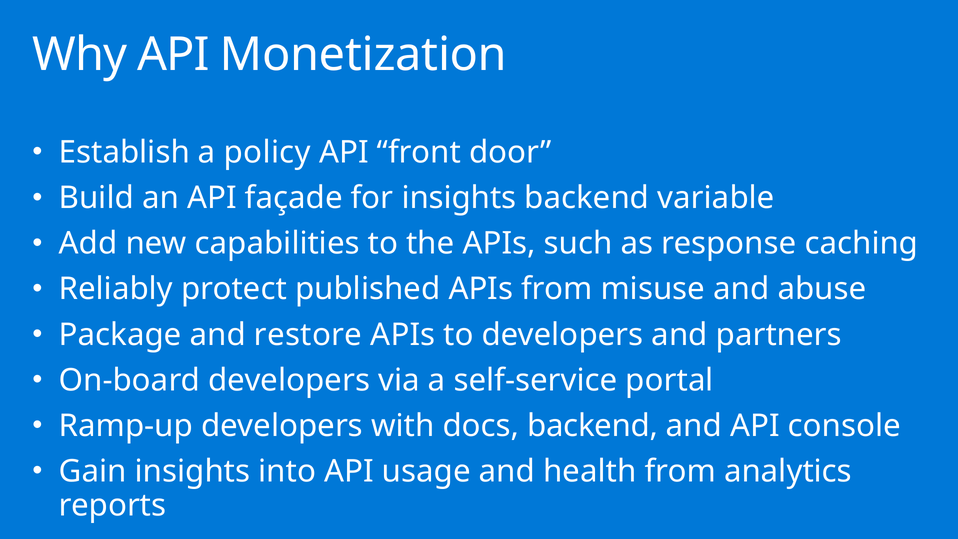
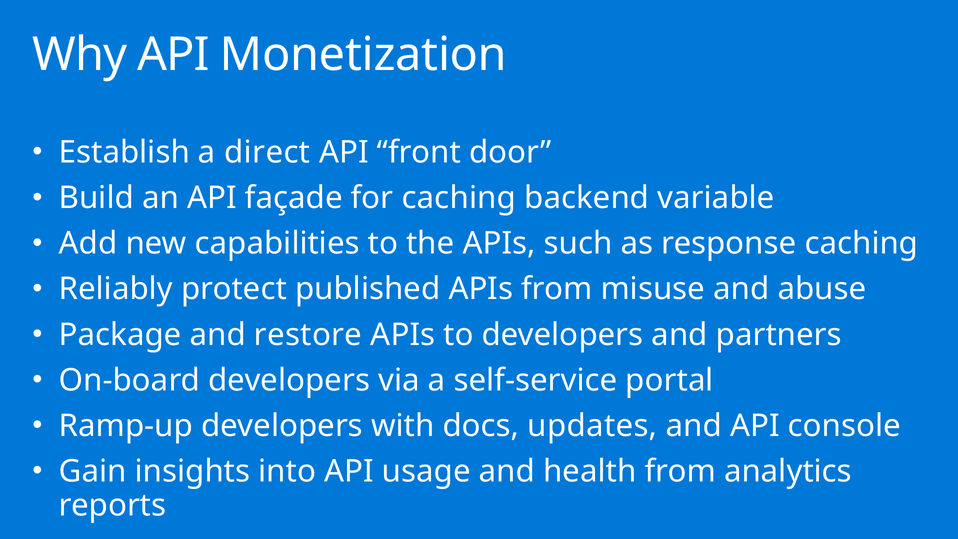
policy: policy -> direct
for insights: insights -> caching
docs backend: backend -> updates
